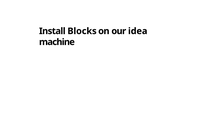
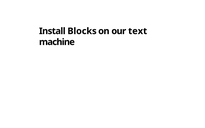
idea: idea -> text
